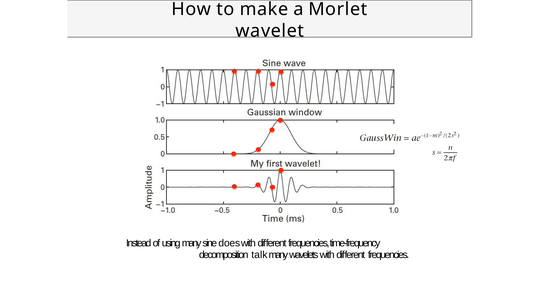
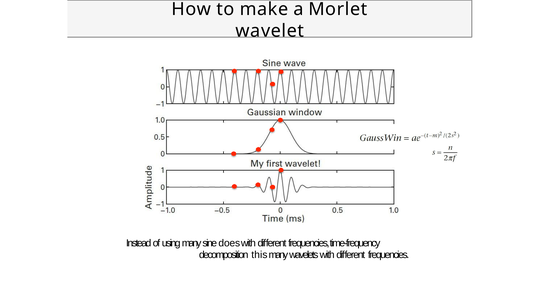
talk: talk -> this
